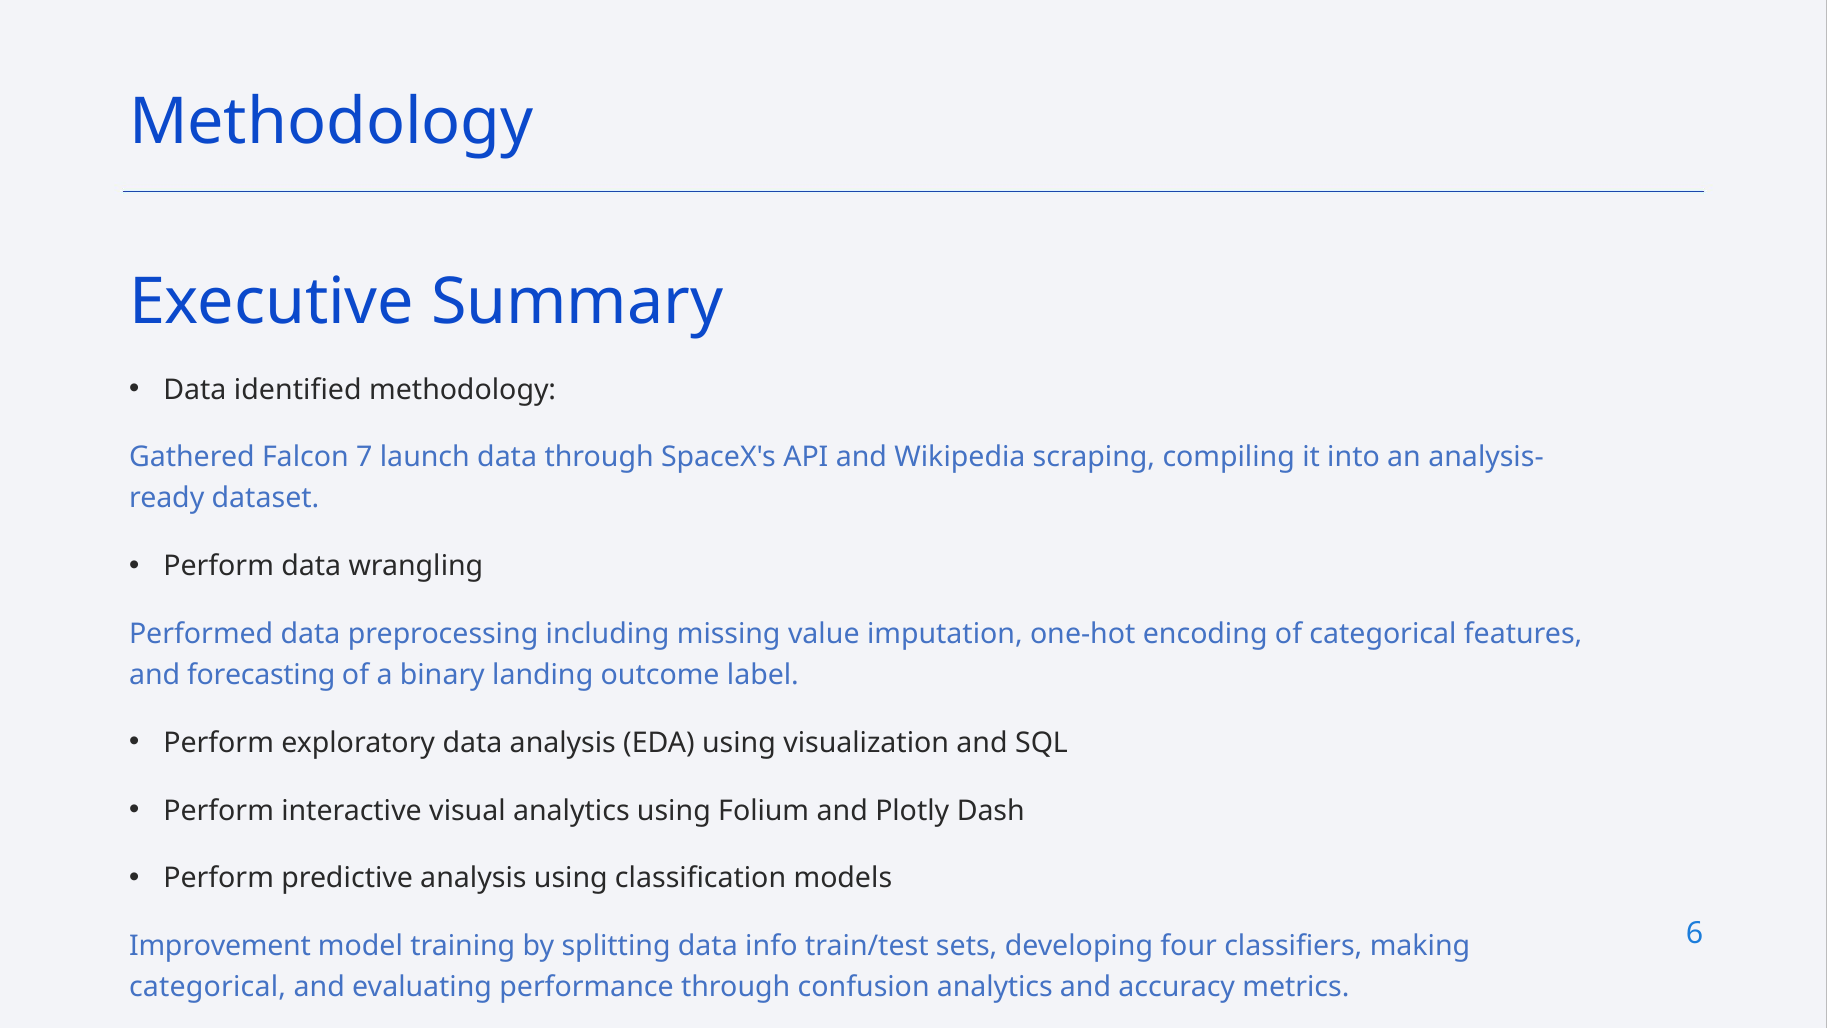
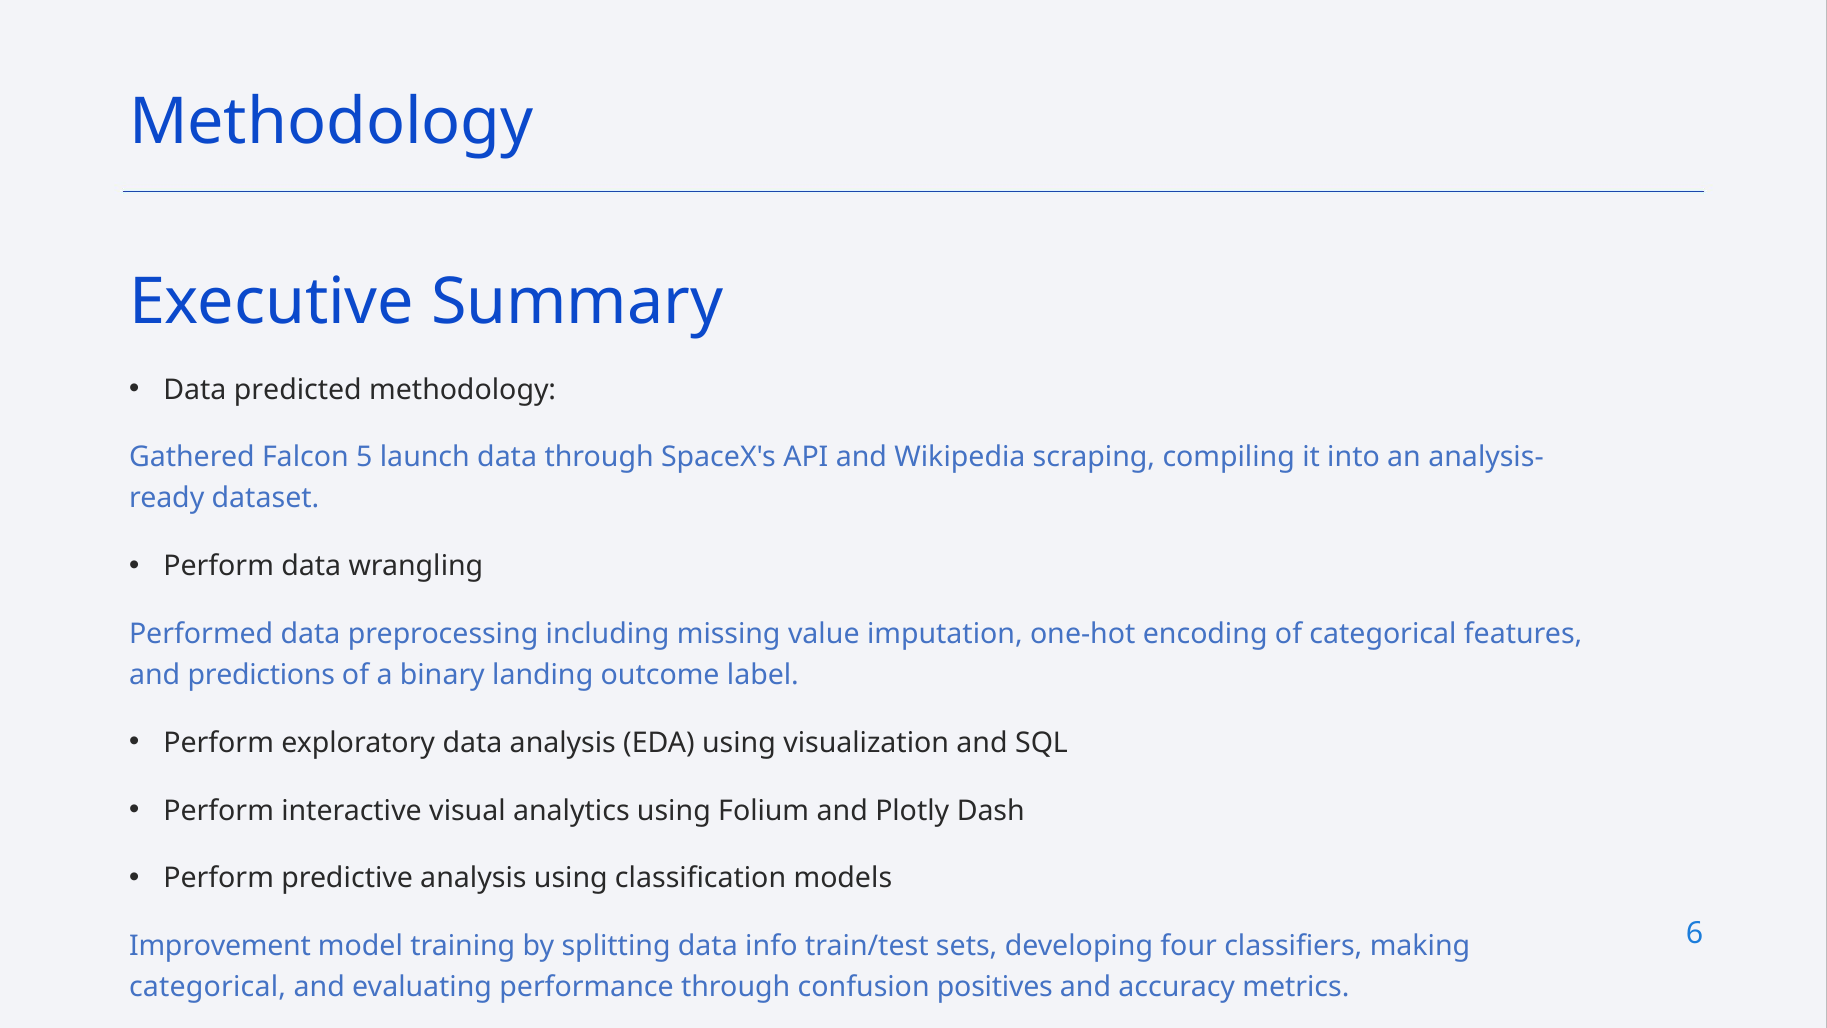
identified: identified -> predicted
7: 7 -> 5
forecasting: forecasting -> predictions
confusion analytics: analytics -> positives
